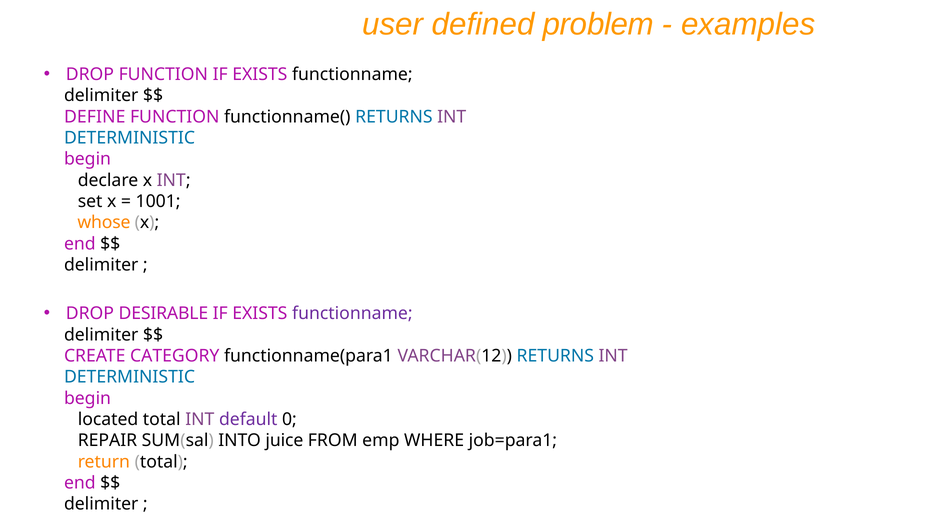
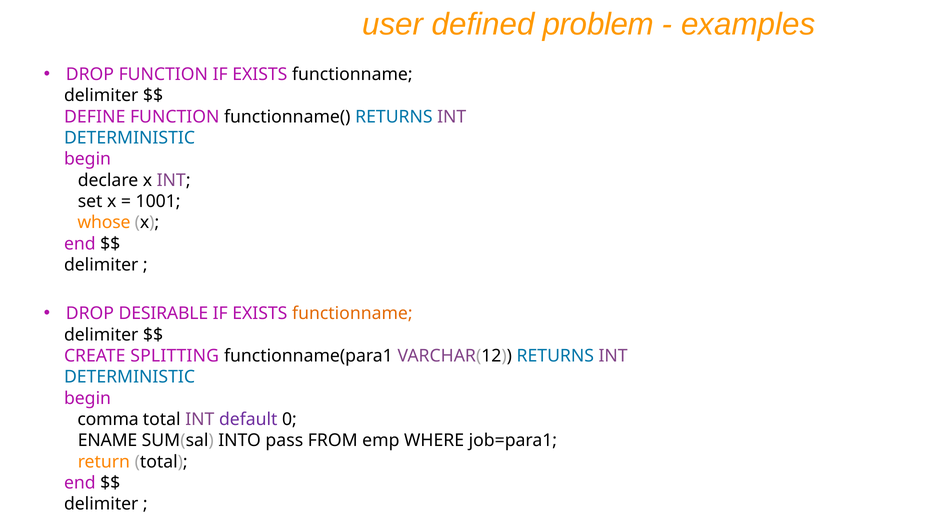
functionname at (352, 313) colour: purple -> orange
CATEGORY: CATEGORY -> SPLITTING
located: located -> comma
REPAIR: REPAIR -> ENAME
juice: juice -> pass
